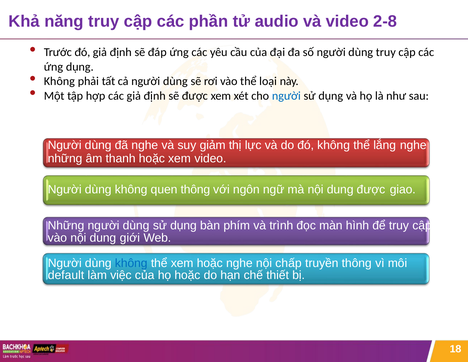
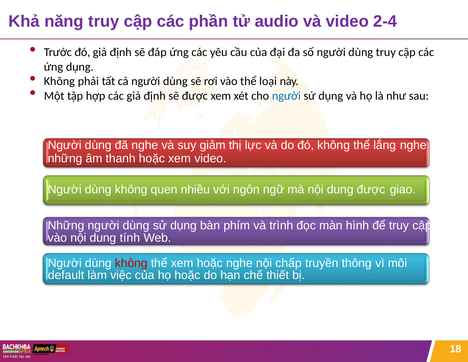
2-8: 2-8 -> 2-4
quen thông: thông -> nhiều
giới: giới -> tính
không at (131, 263) colour: blue -> red
